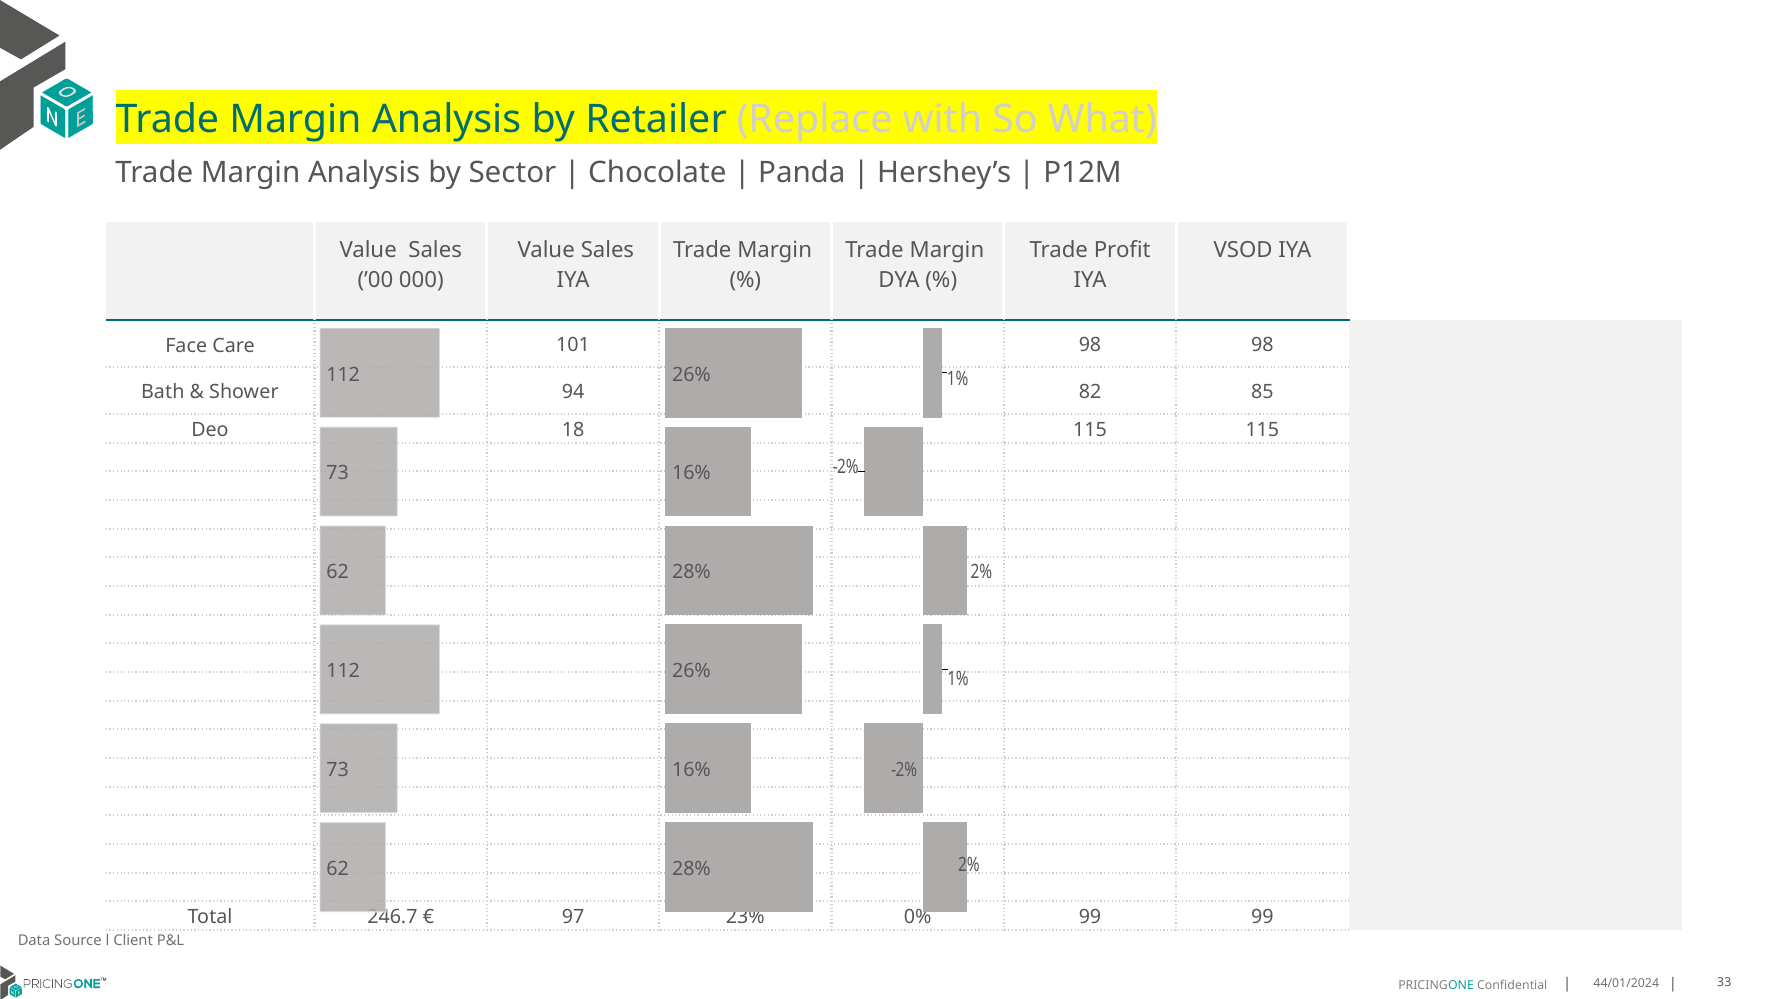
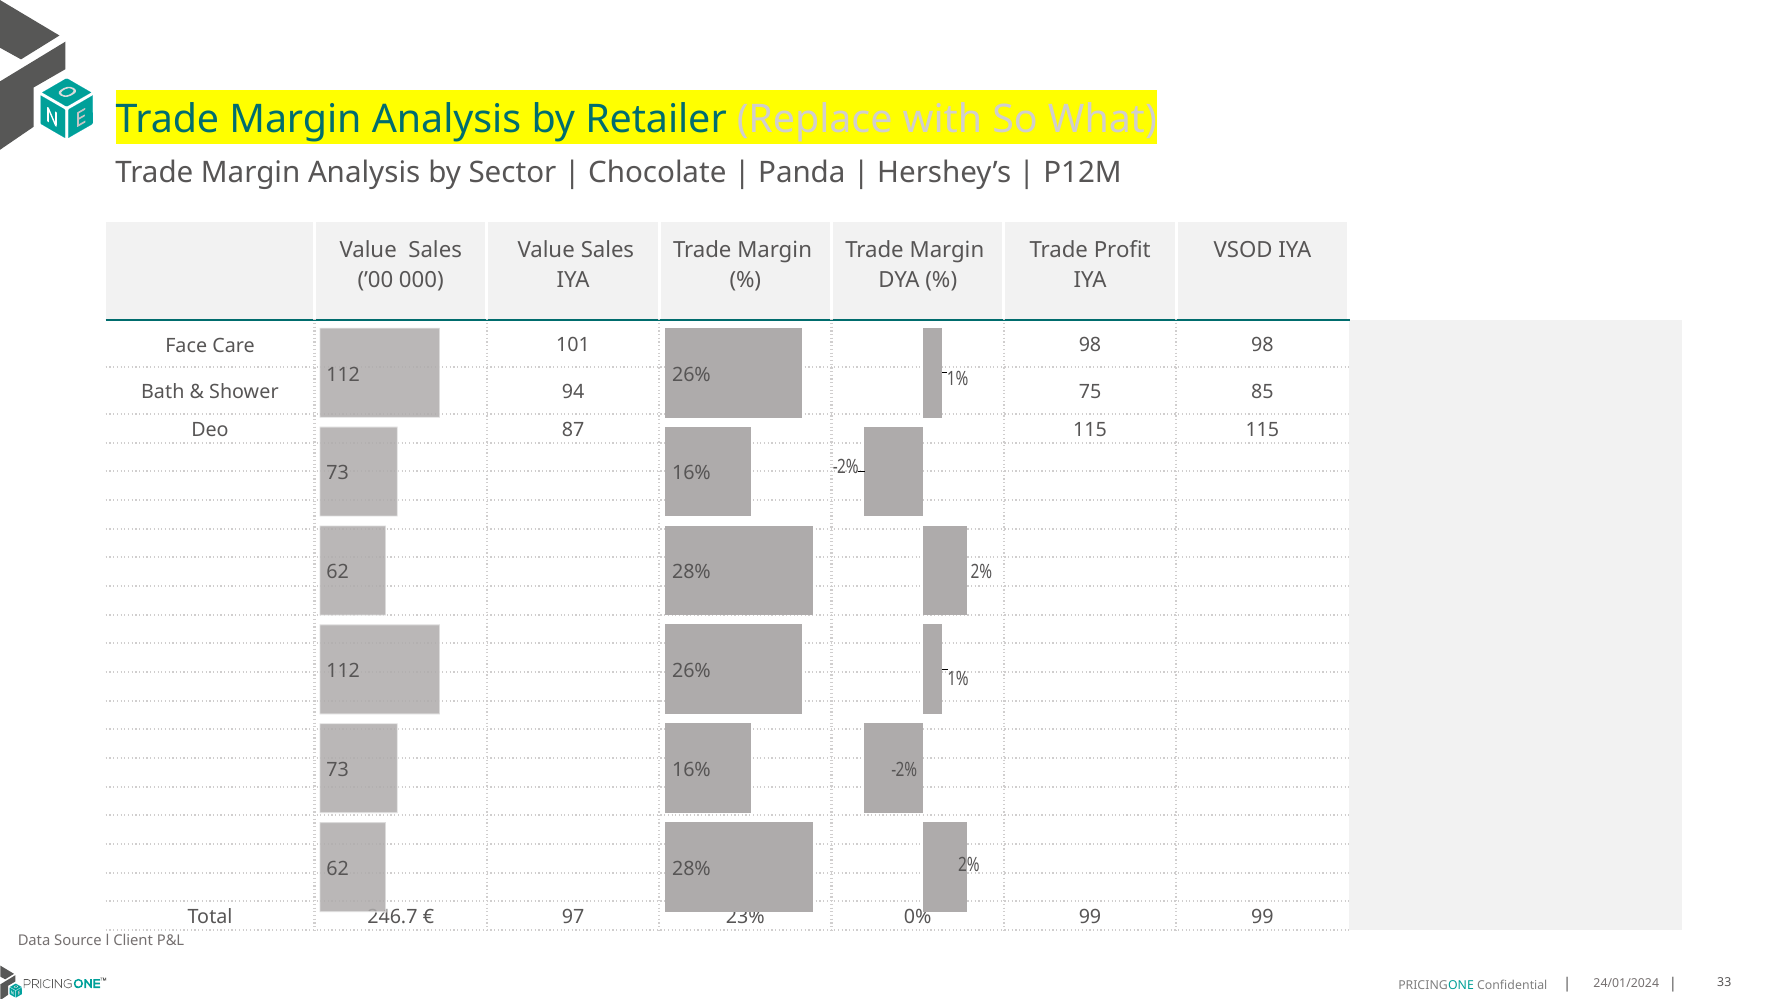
82: 82 -> 75
18: 18 -> 87
44/01/2024: 44/01/2024 -> 24/01/2024
